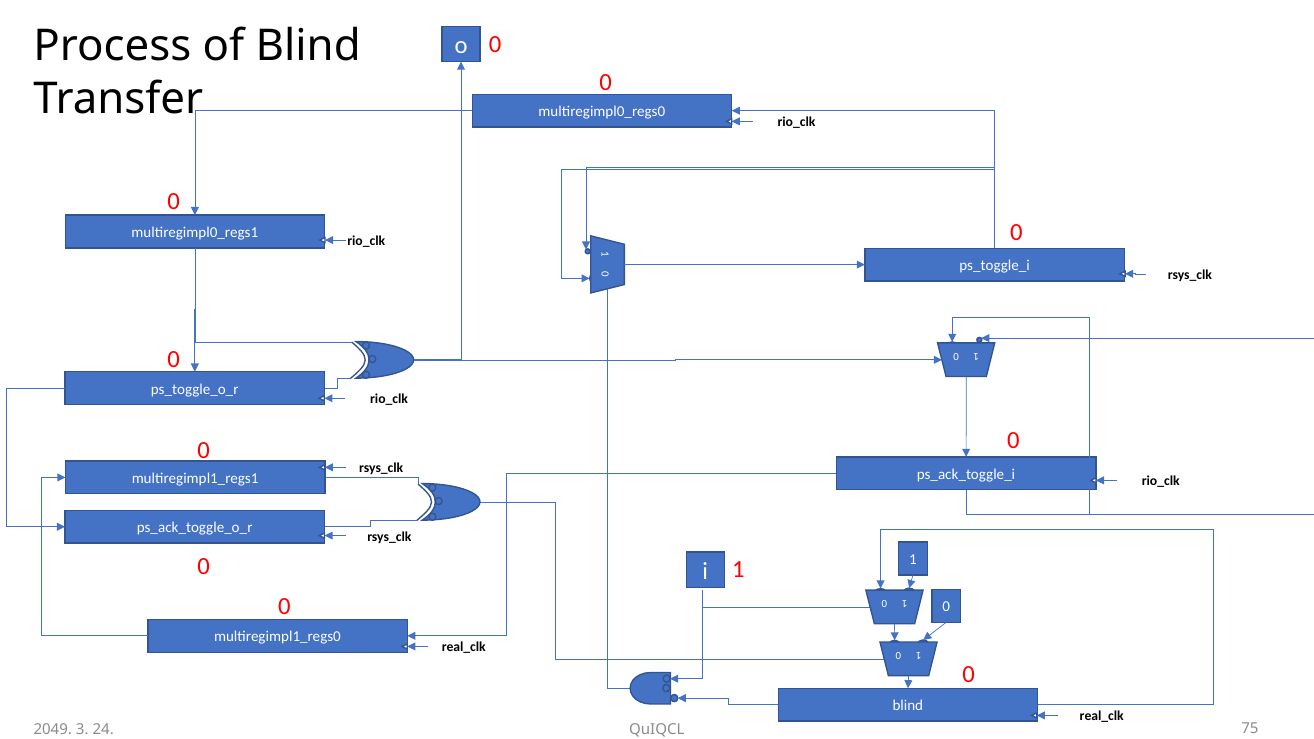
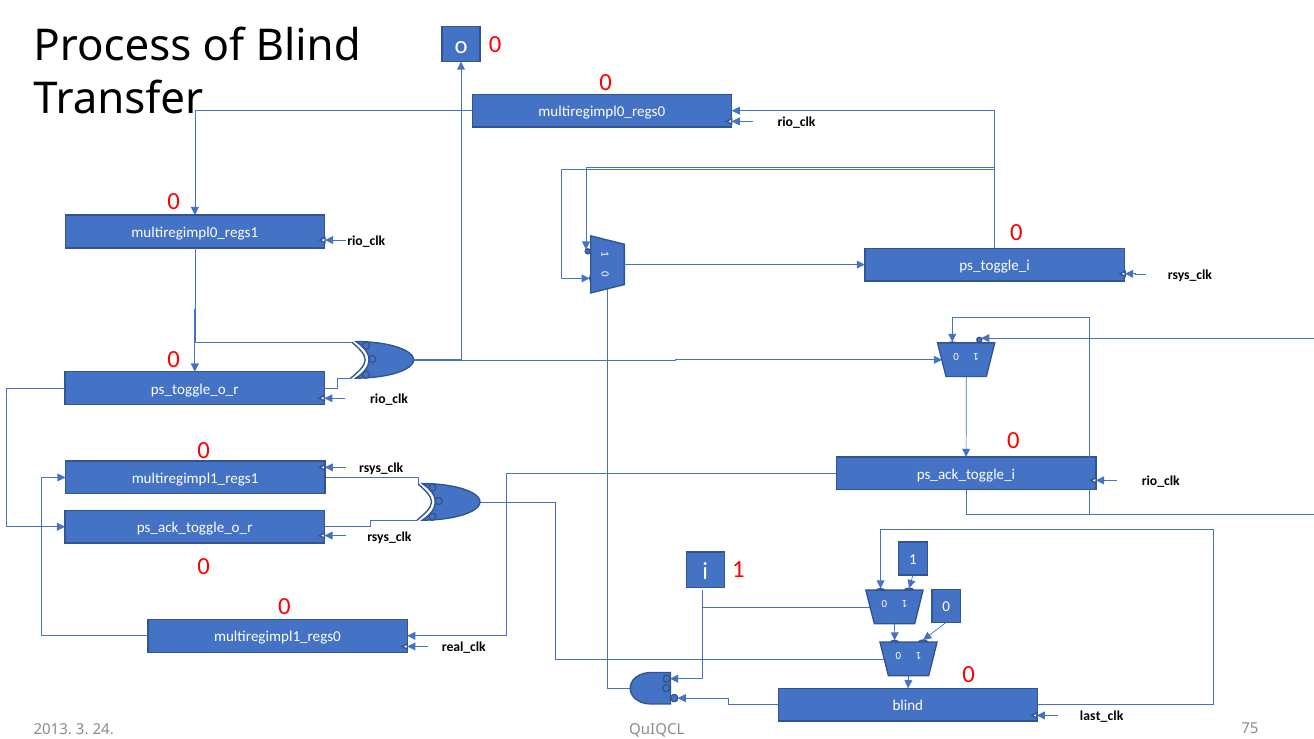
real_clk at (1102, 716): real_clk -> last_clk
2049: 2049 -> 2013
